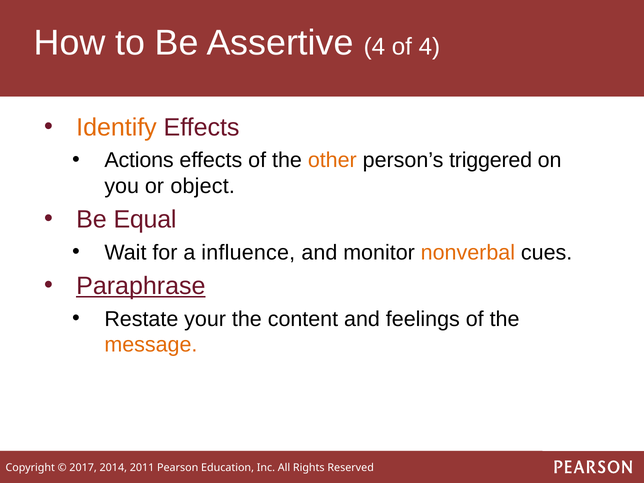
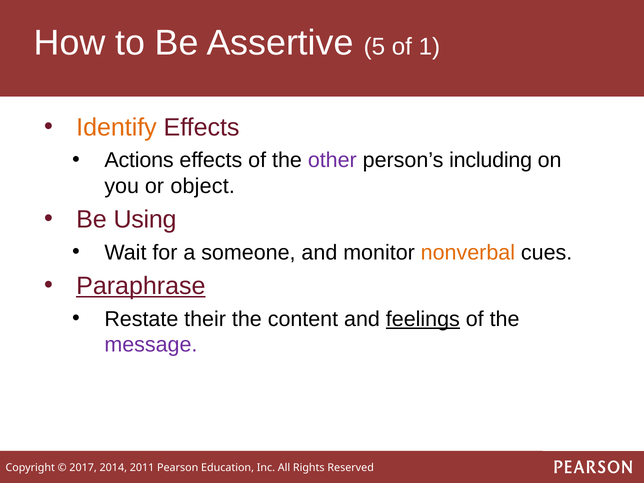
Assertive 4: 4 -> 5
of 4: 4 -> 1
other colour: orange -> purple
triggered: triggered -> including
Equal: Equal -> Using
influence: influence -> someone
your: your -> their
feelings underline: none -> present
message colour: orange -> purple
